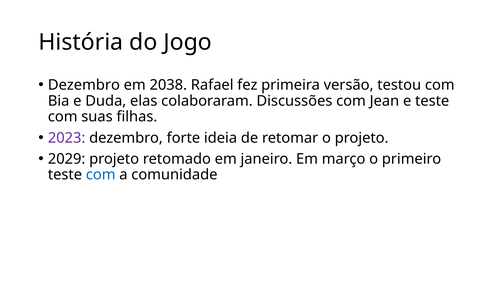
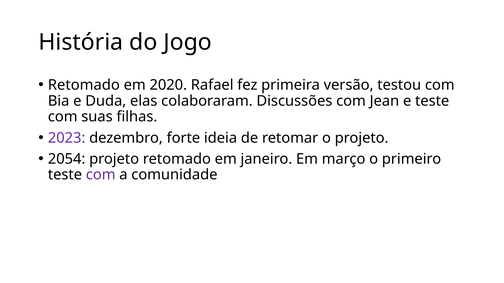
Dezembro at (84, 85): Dezembro -> Retomado
2038: 2038 -> 2020
2029: 2029 -> 2054
com at (101, 175) colour: blue -> purple
